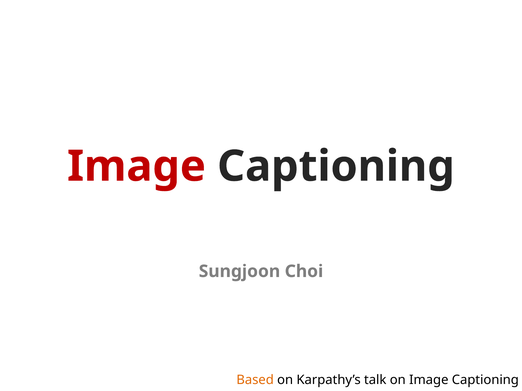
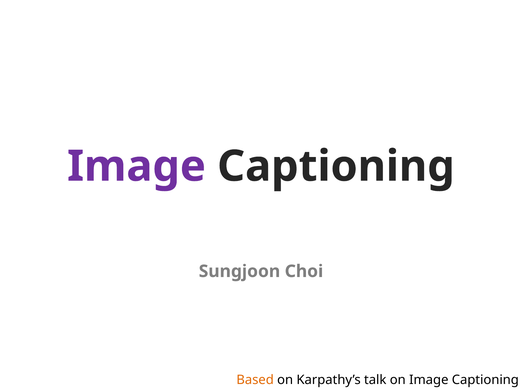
Image at (136, 167) colour: red -> purple
